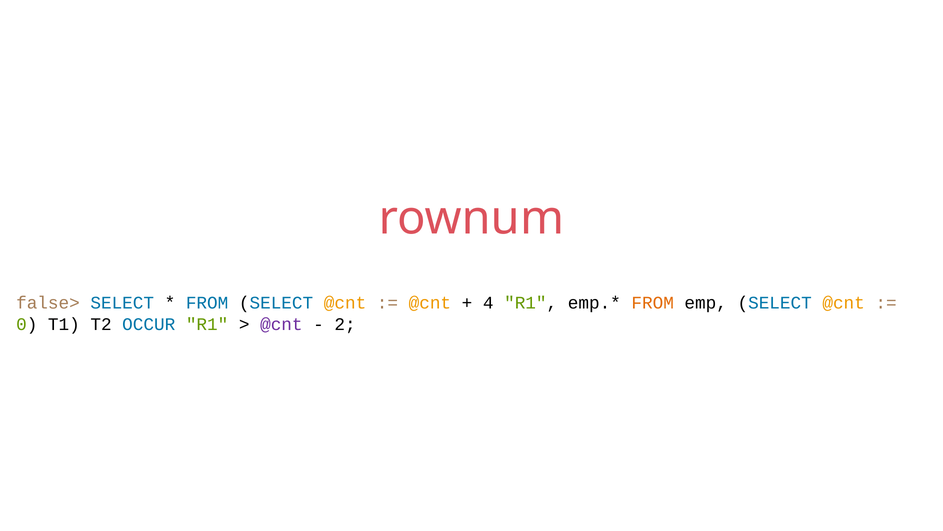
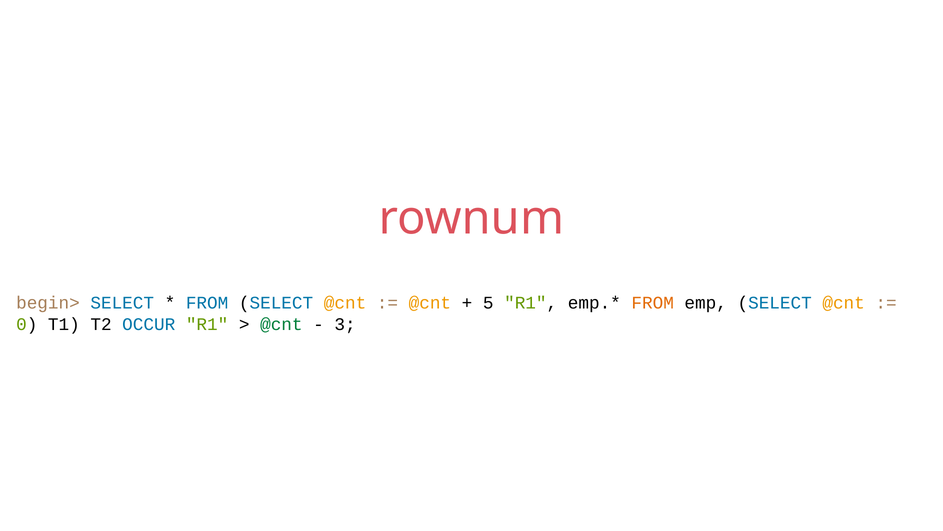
false>: false> -> begin>
4: 4 -> 5
@cnt at (281, 324) colour: purple -> green
2: 2 -> 3
